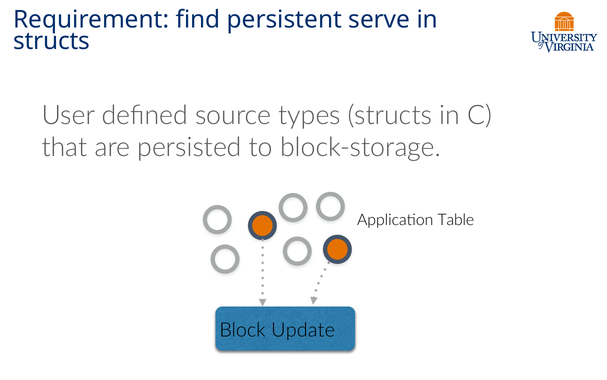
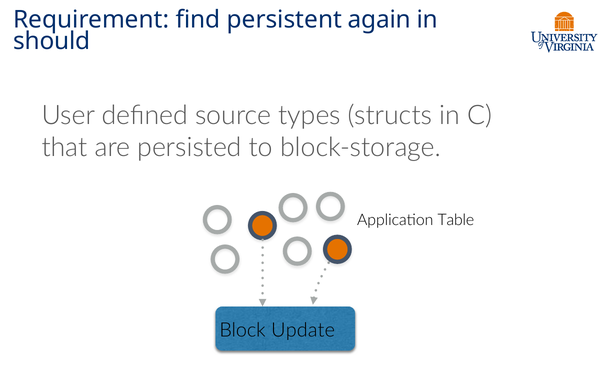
serve: serve -> again
structs at (52, 41): structs -> should
